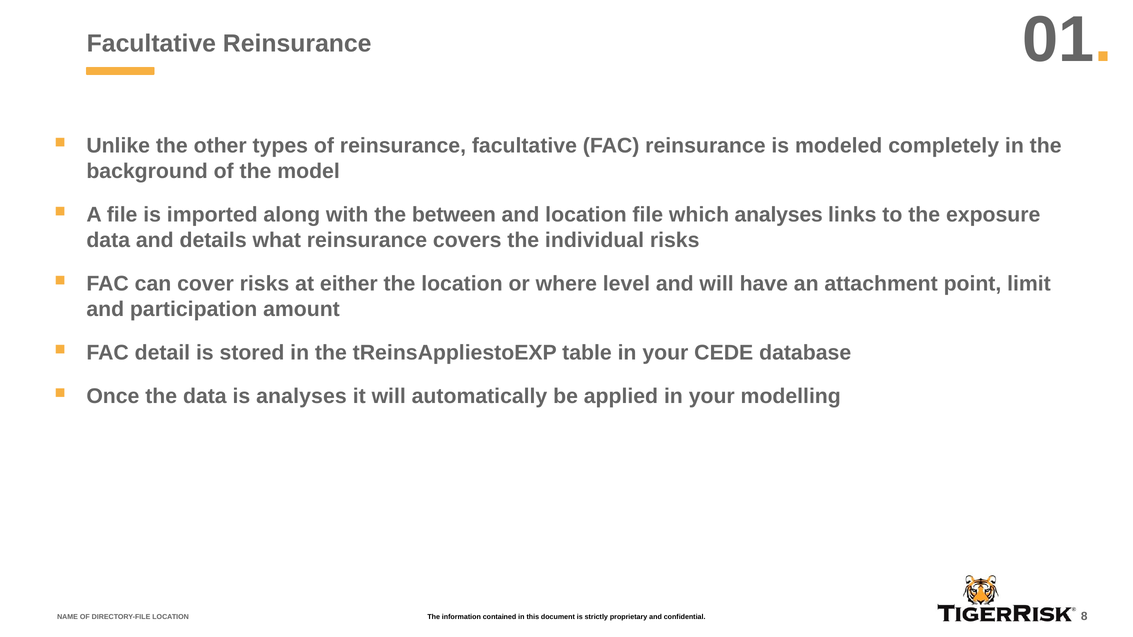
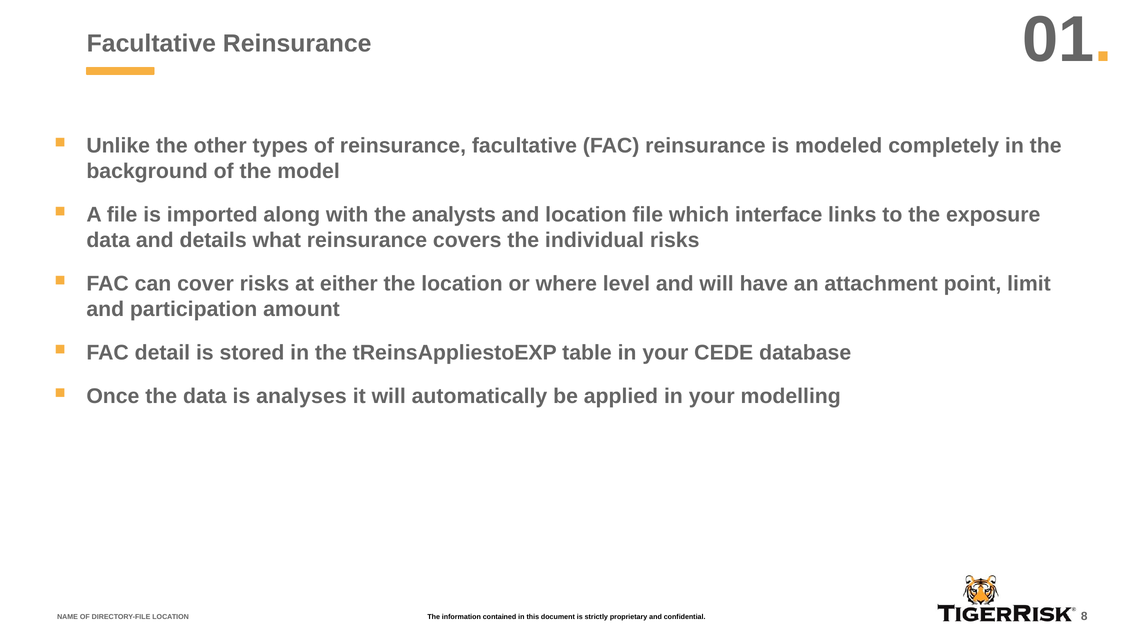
between: between -> analysts
which analyses: analyses -> interface
